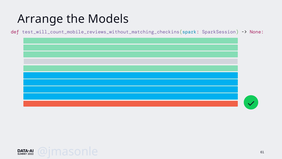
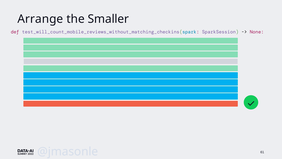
Models: Models -> Smaller
